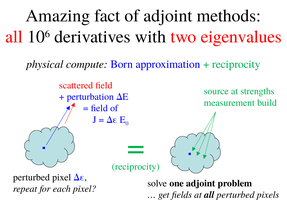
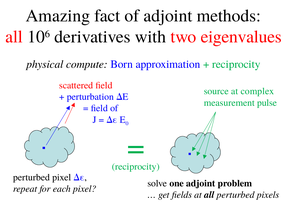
strengths: strengths -> complex
build: build -> pulse
